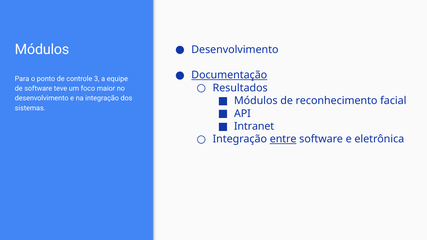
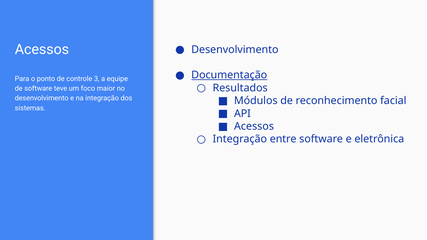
Módulos at (42, 49): Módulos -> Acessos
Intranet at (254, 126): Intranet -> Acessos
entre underline: present -> none
